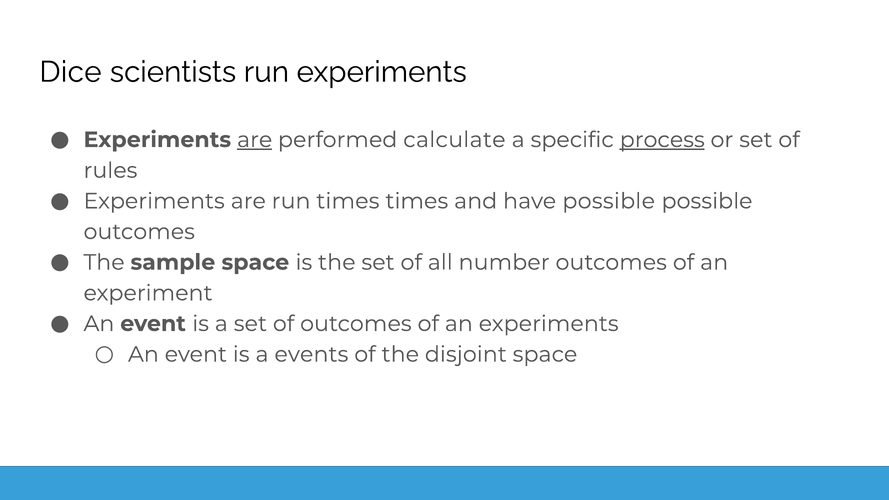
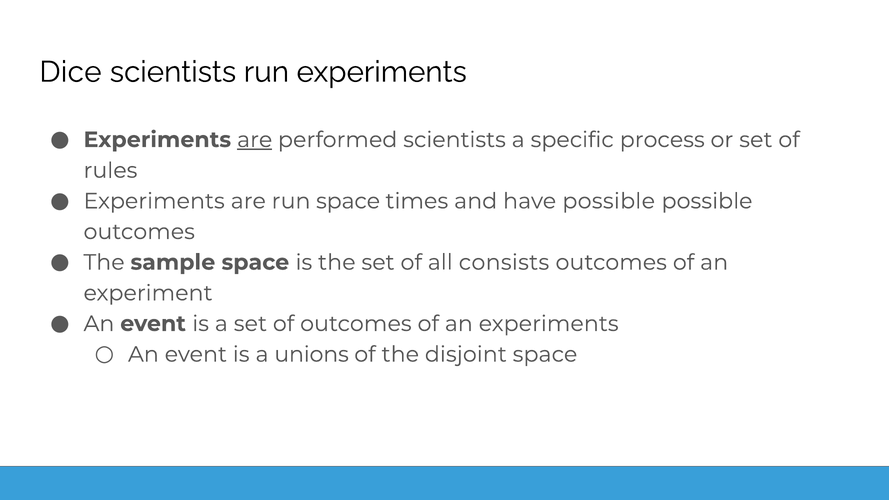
performed calculate: calculate -> scientists
process underline: present -> none
run times: times -> space
number: number -> consists
events: events -> unions
